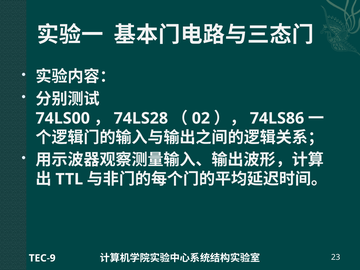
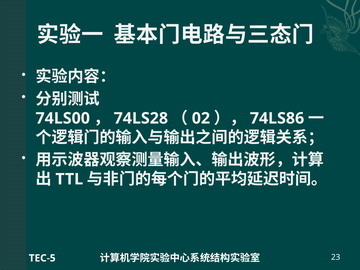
TEC-9: TEC-9 -> TEC-5
